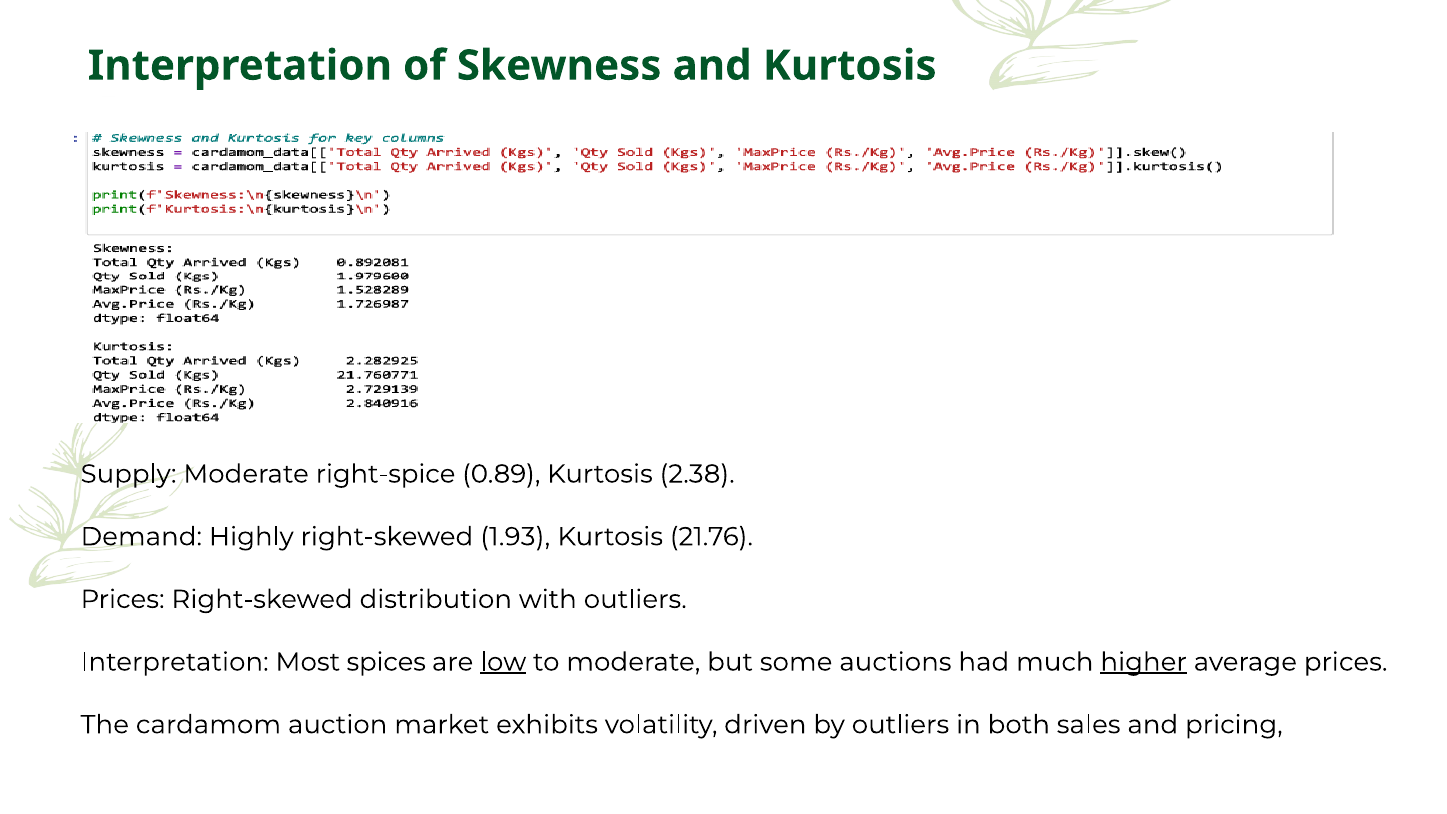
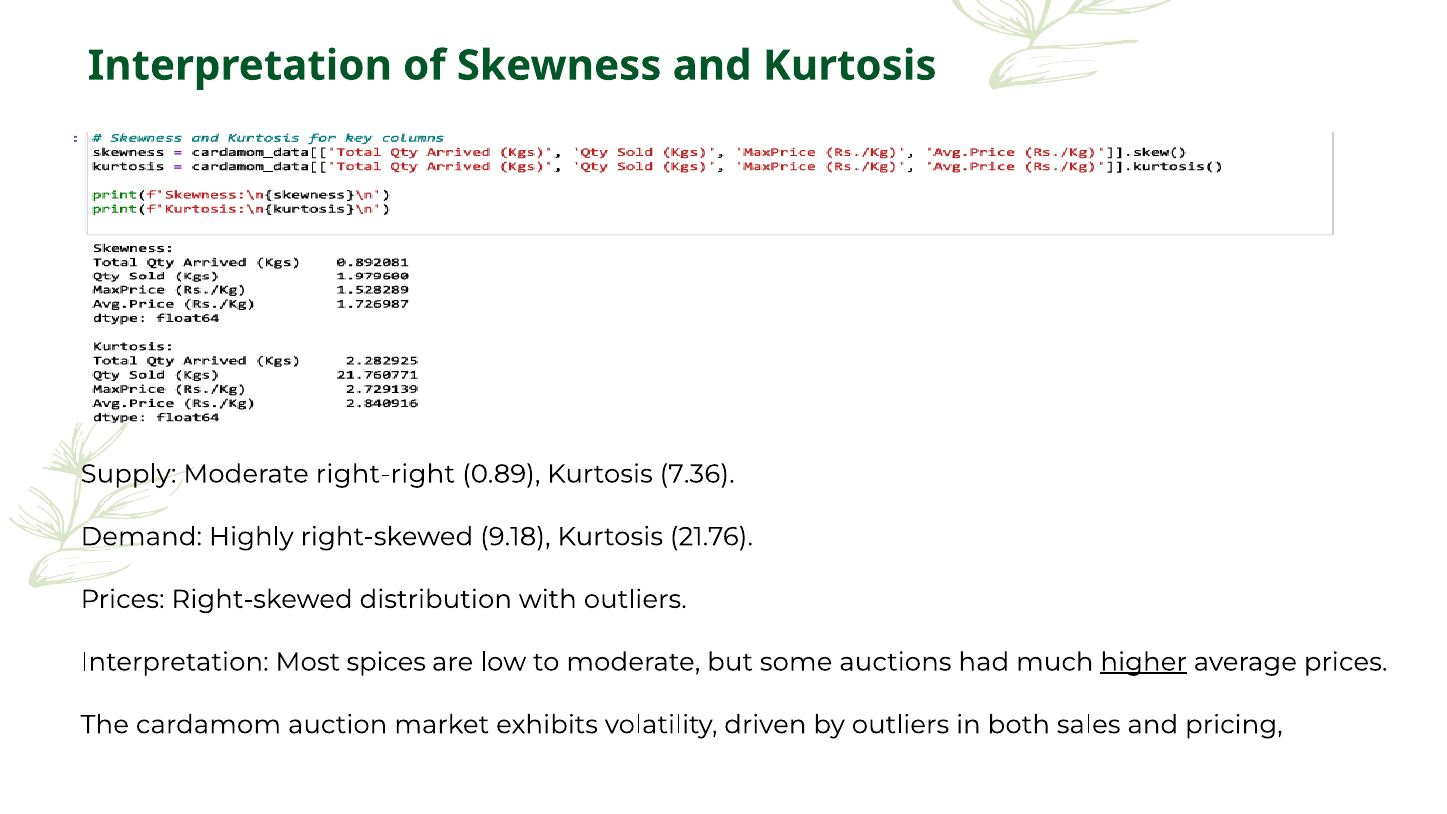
right-spice: right-spice -> right-right
2.38: 2.38 -> 7.36
1.93: 1.93 -> 9.18
low underline: present -> none
